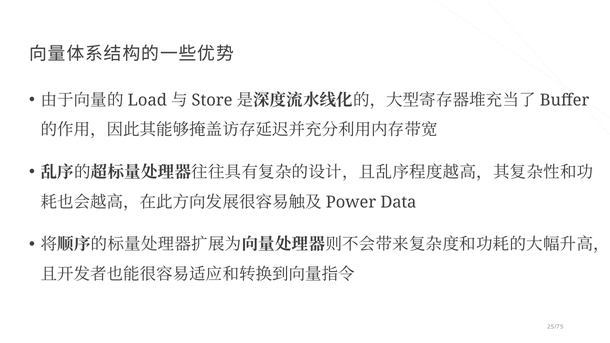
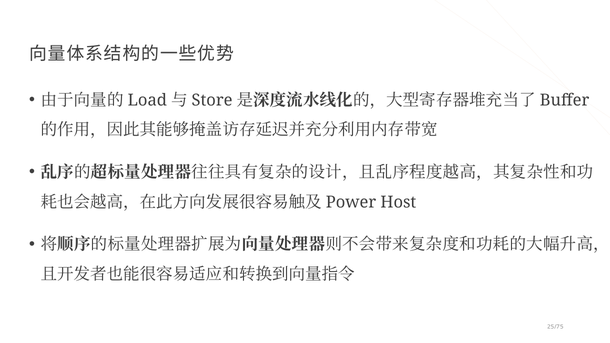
Data: Data -> Host
